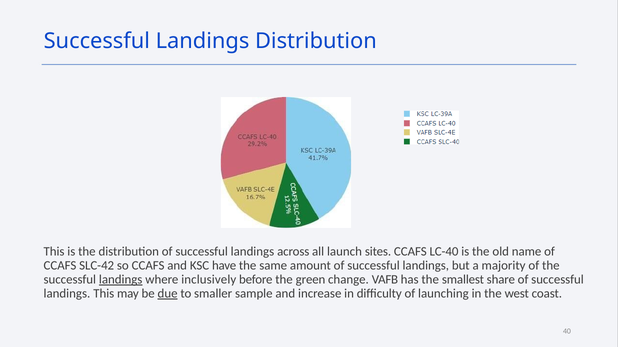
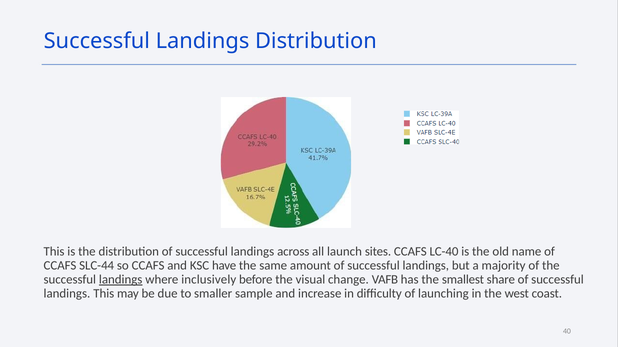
SLC-42: SLC-42 -> SLC-44
green: green -> visual
due underline: present -> none
